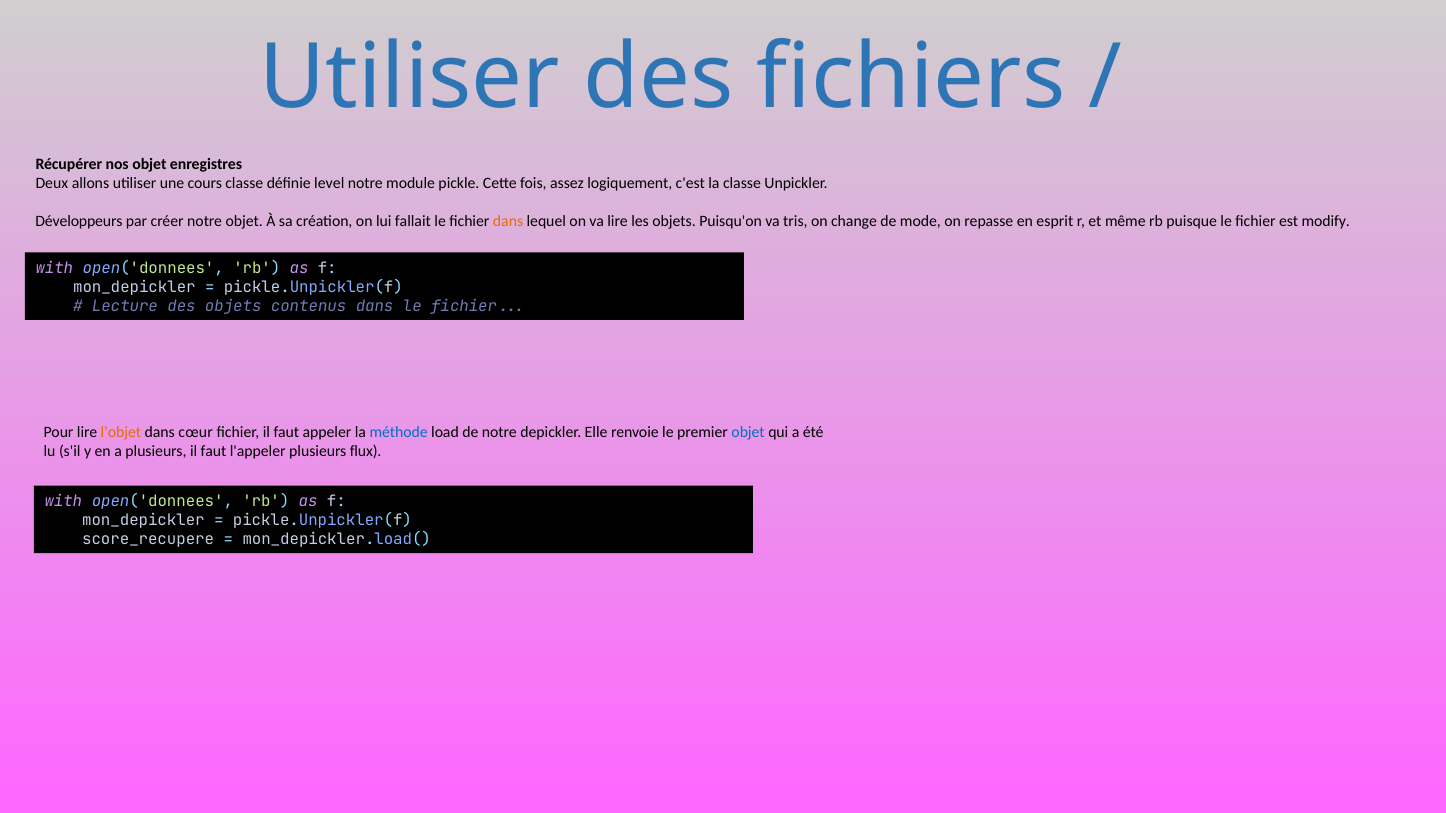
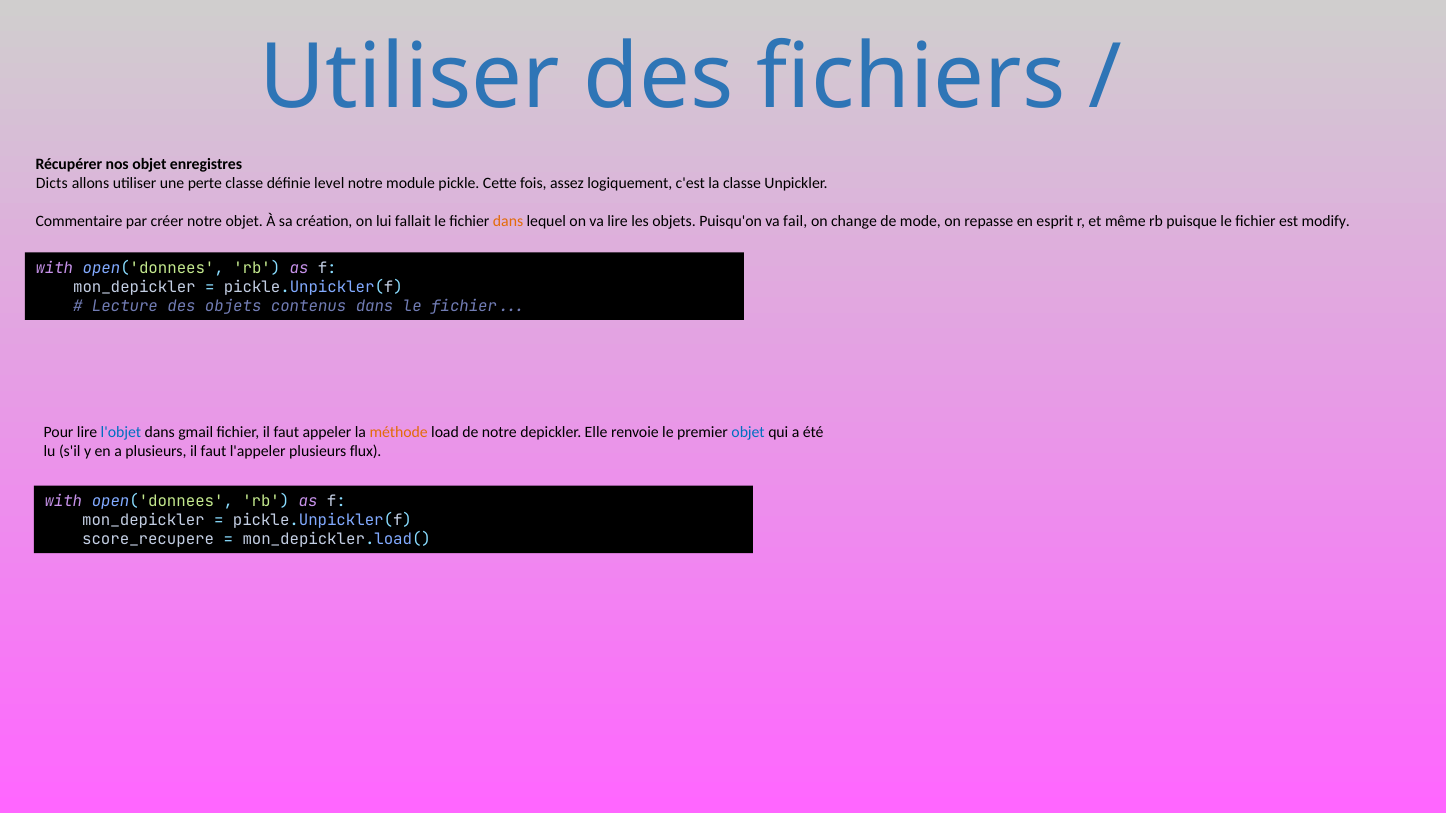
Deux: Deux -> Dicts
cours: cours -> perte
Développeurs: Développeurs -> Commentaire
tris: tris -> fail
l'objet colour: orange -> blue
cœur: cœur -> gmail
méthode colour: blue -> orange
